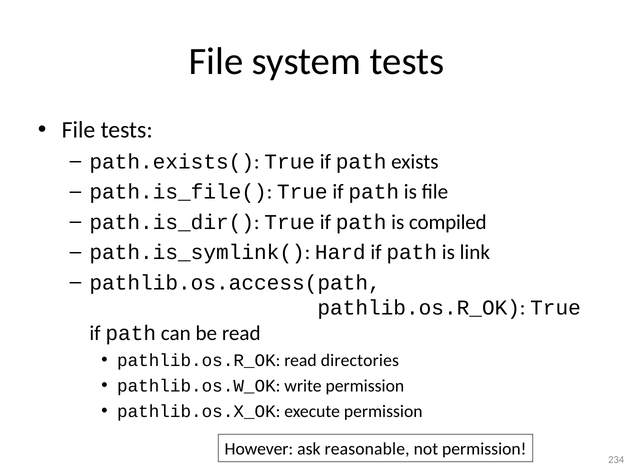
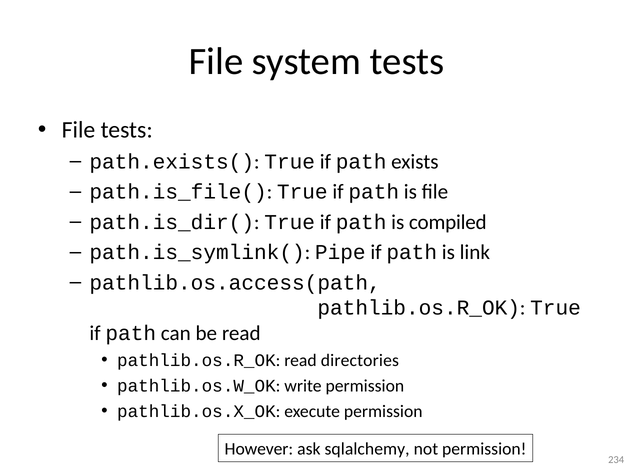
Hard: Hard -> Pipe
reasonable: reasonable -> sqlalchemy
